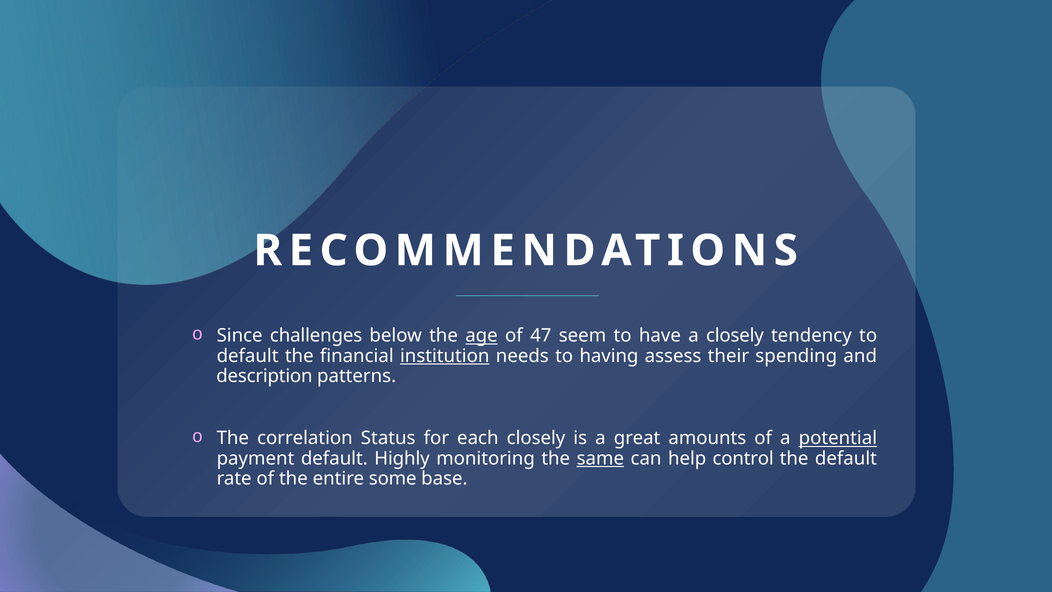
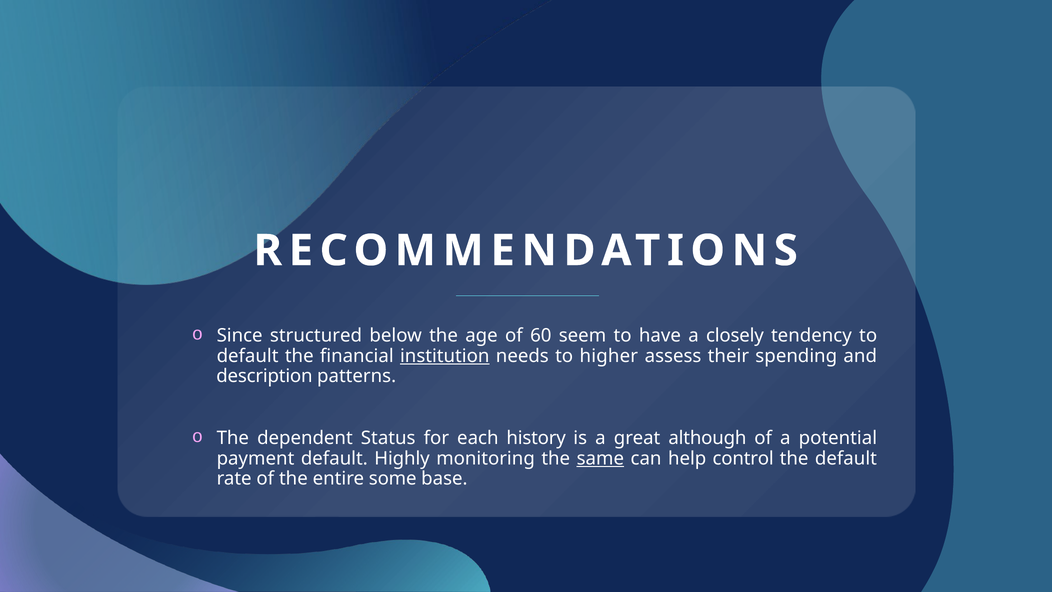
challenges: challenges -> structured
age underline: present -> none
47: 47 -> 60
having: having -> higher
correlation: correlation -> dependent
each closely: closely -> history
amounts: amounts -> although
potential underline: present -> none
